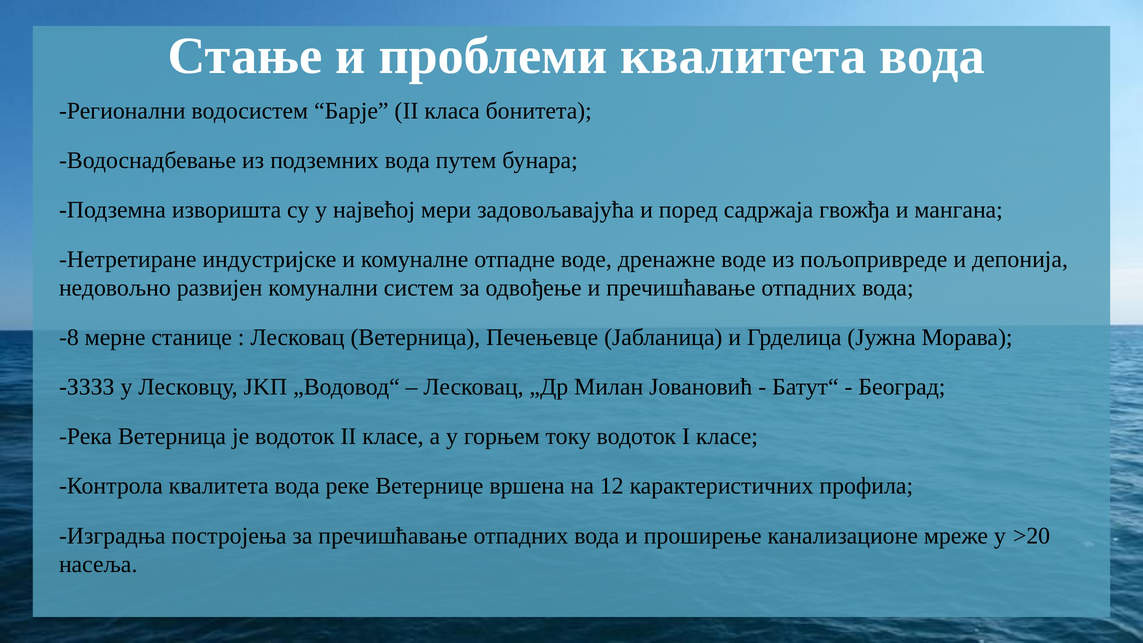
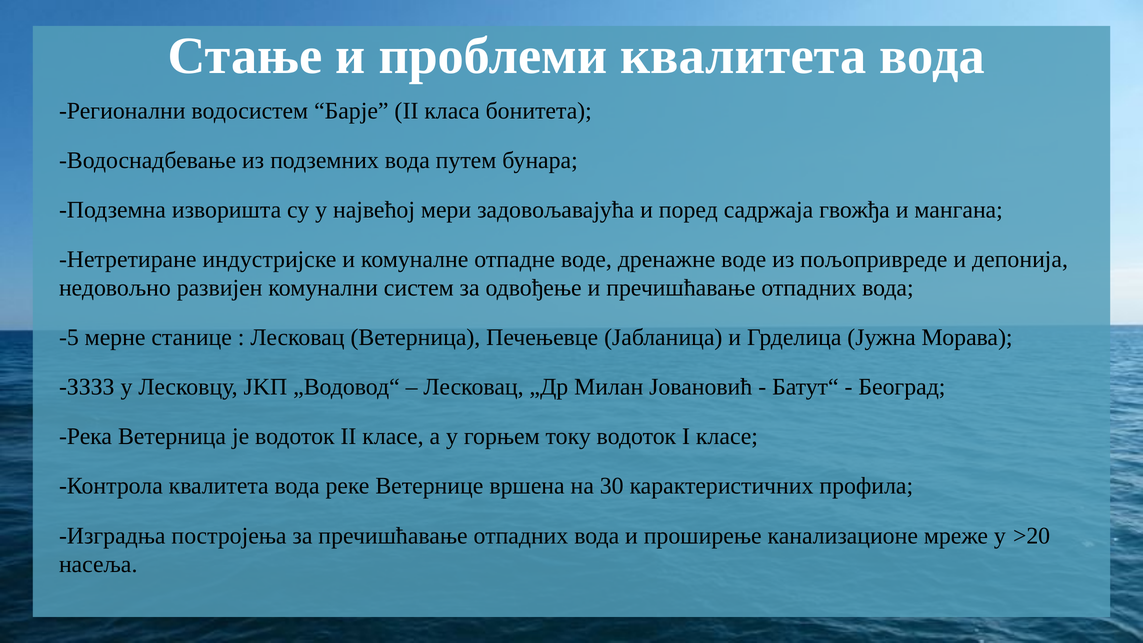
-8: -8 -> -5
12: 12 -> 30
